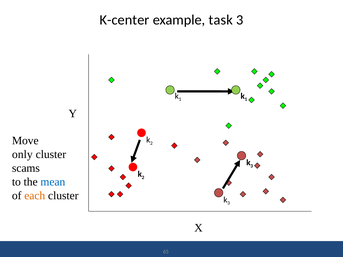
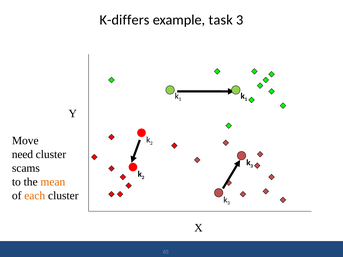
K-center: K-center -> K-differs
only: only -> need
mean colour: blue -> orange
